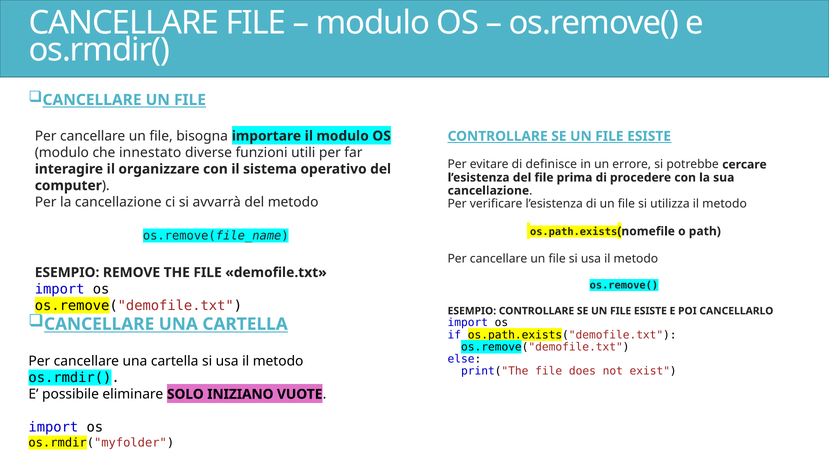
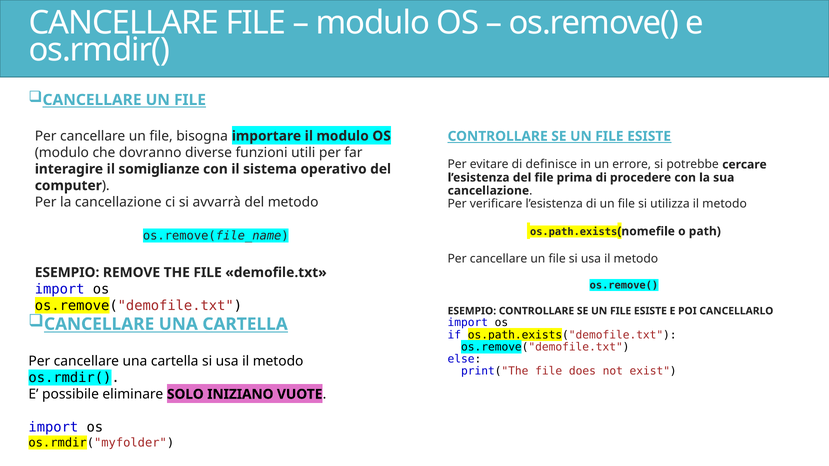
innestato: innestato -> dovranno
organizzare: organizzare -> somiglianze
